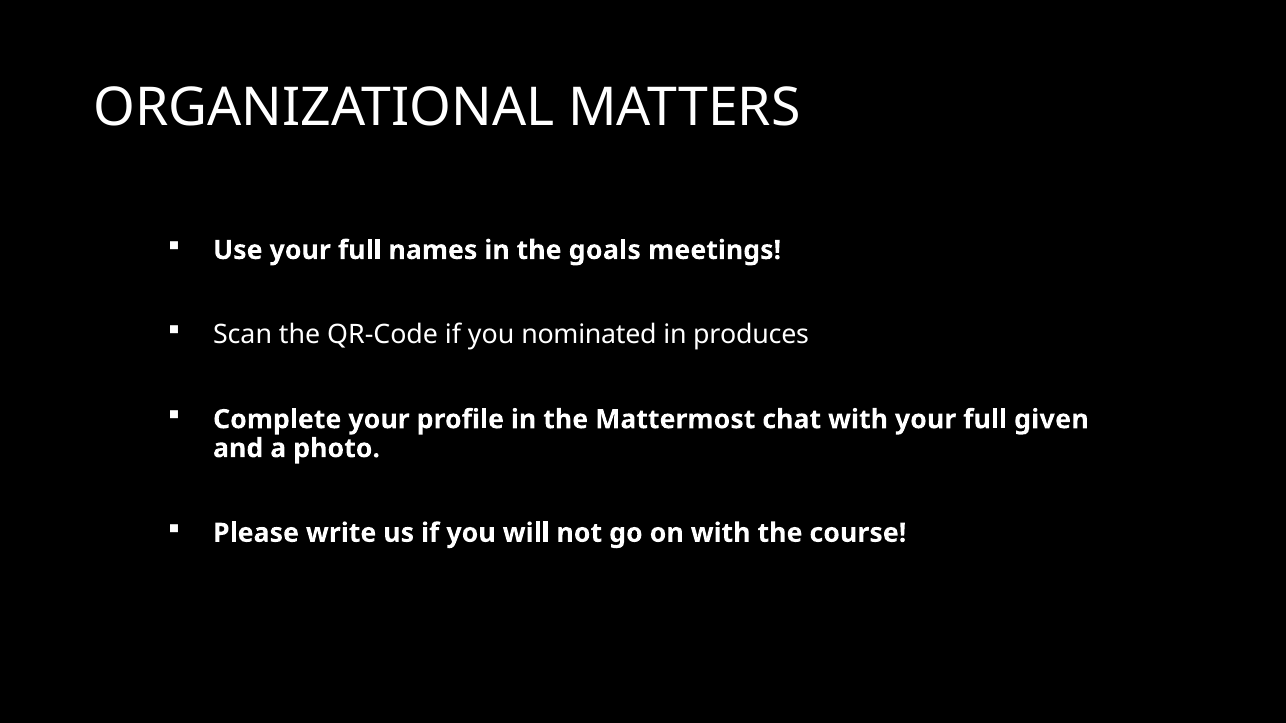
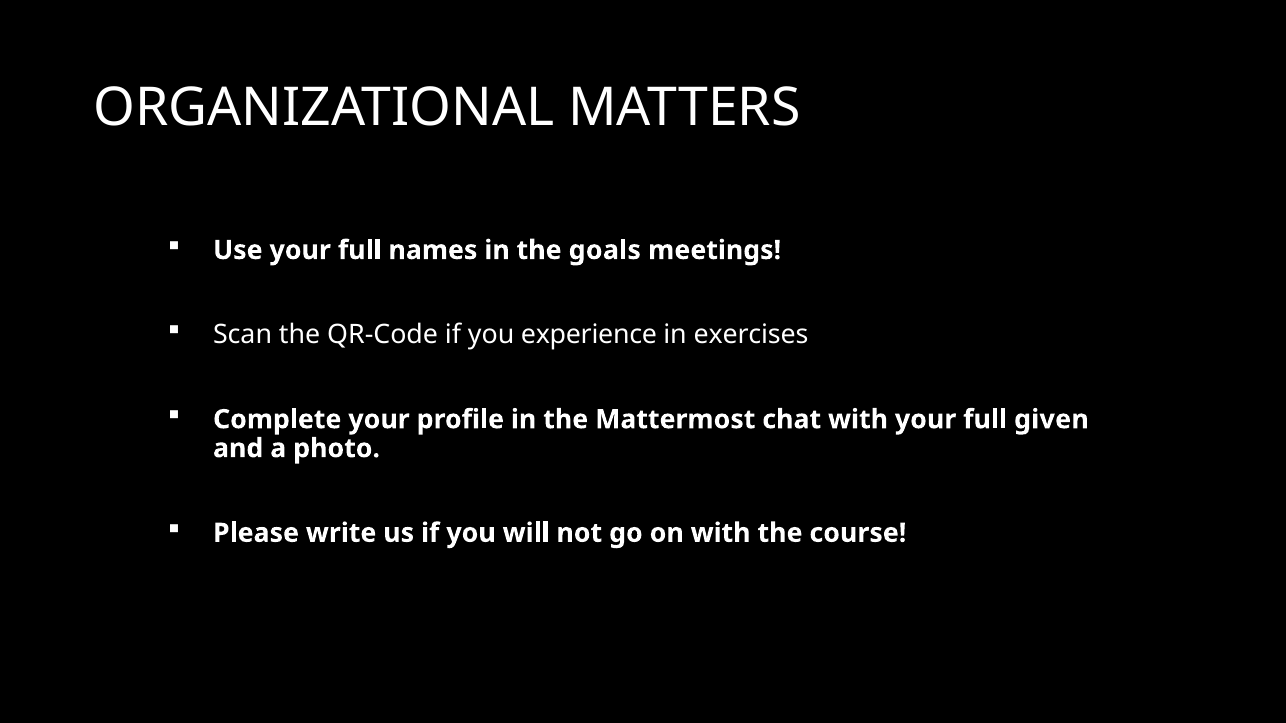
nominated: nominated -> experience
produces: produces -> exercises
